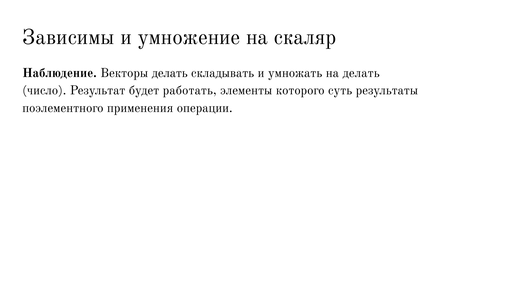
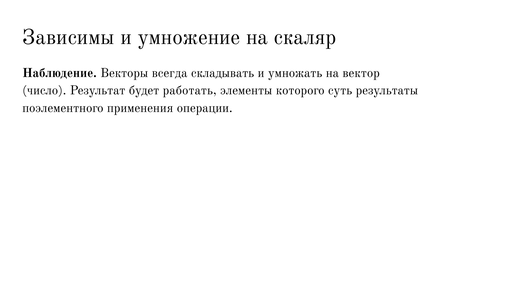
Векторы делать: делать -> всегда
на делать: делать -> вектор
